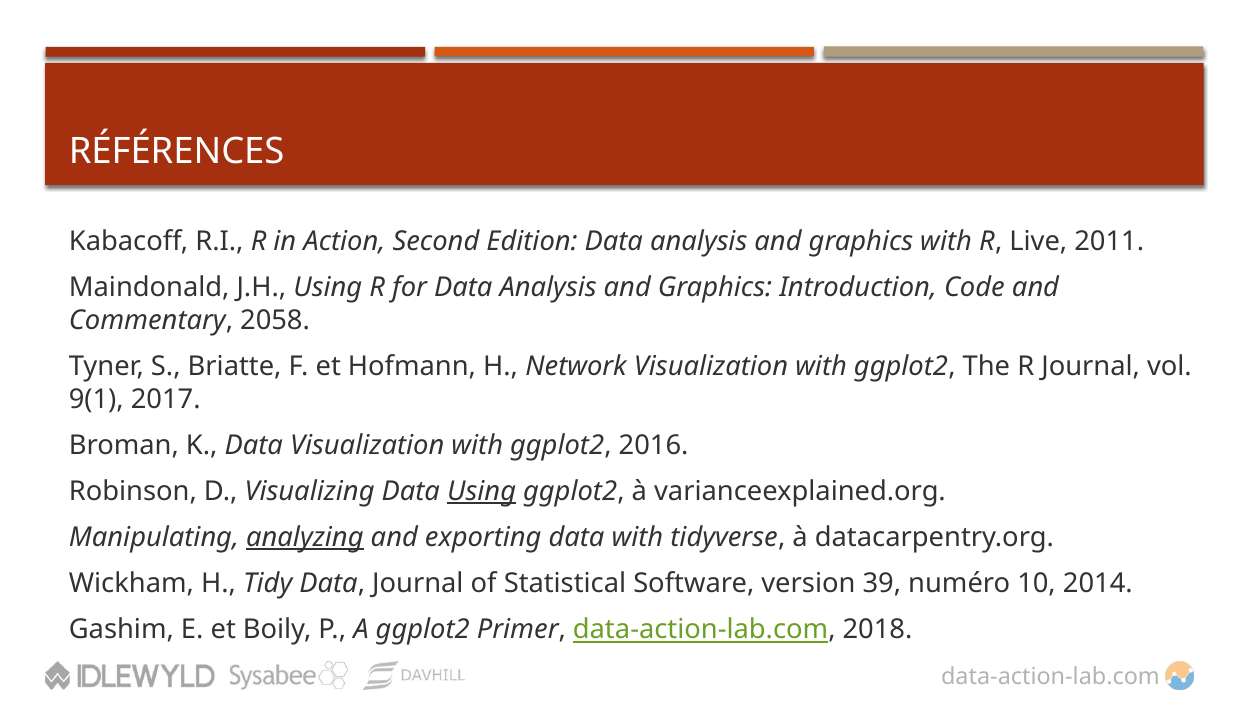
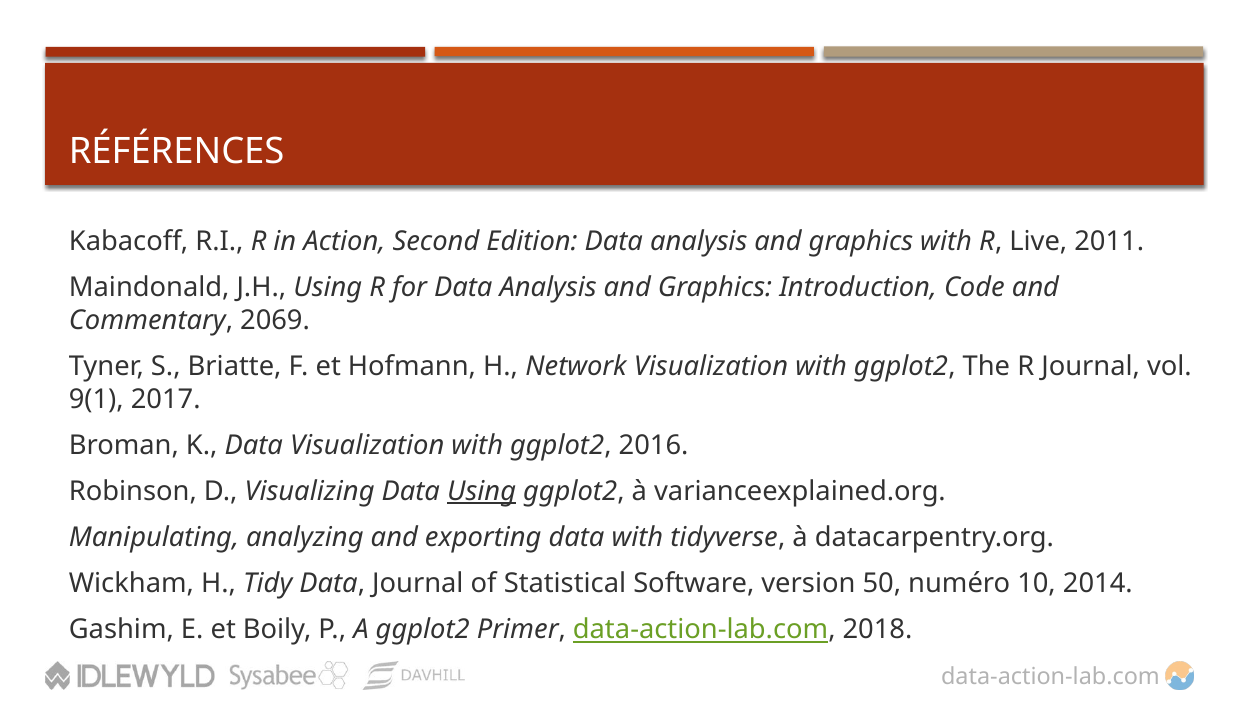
2058: 2058 -> 2069
analyzing underline: present -> none
39: 39 -> 50
